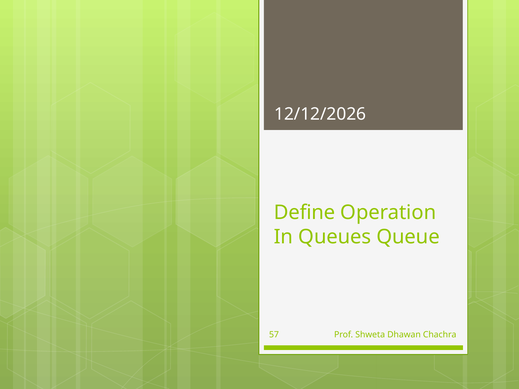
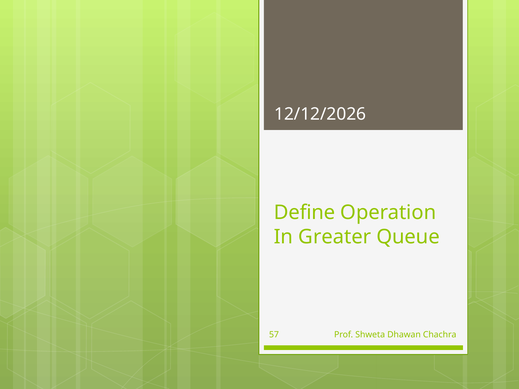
Queues: Queues -> Greater
